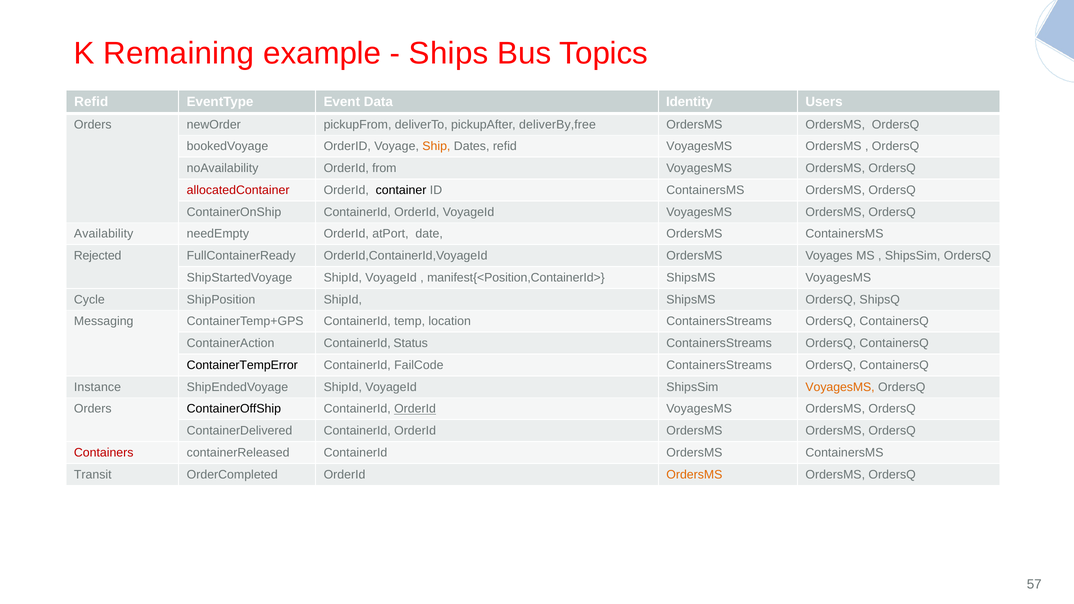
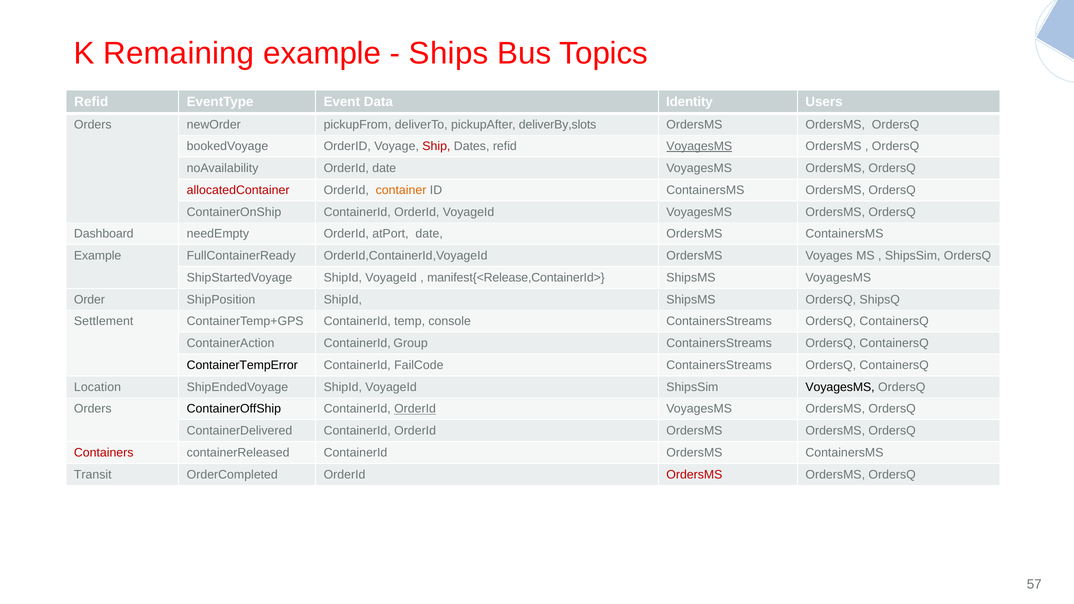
deliverBy,free: deliverBy,free -> deliverBy,slots
Ship colour: orange -> red
VoyagesMS at (699, 146) underline: none -> present
OrderId from: from -> date
container colour: black -> orange
Availability: Availability -> Dashboard
Rejected at (98, 256): Rejected -> Example
manifest{<Position,ContainerId>: manifest{<Position,ContainerId> -> manifest{<Release,ContainerId>
Cycle: Cycle -> Order
Messaging: Messaging -> Settlement
location: location -> console
Status: Status -> Group
Instance: Instance -> Location
VoyagesMS at (840, 387) colour: orange -> black
OrdersMS at (694, 475) colour: orange -> red
